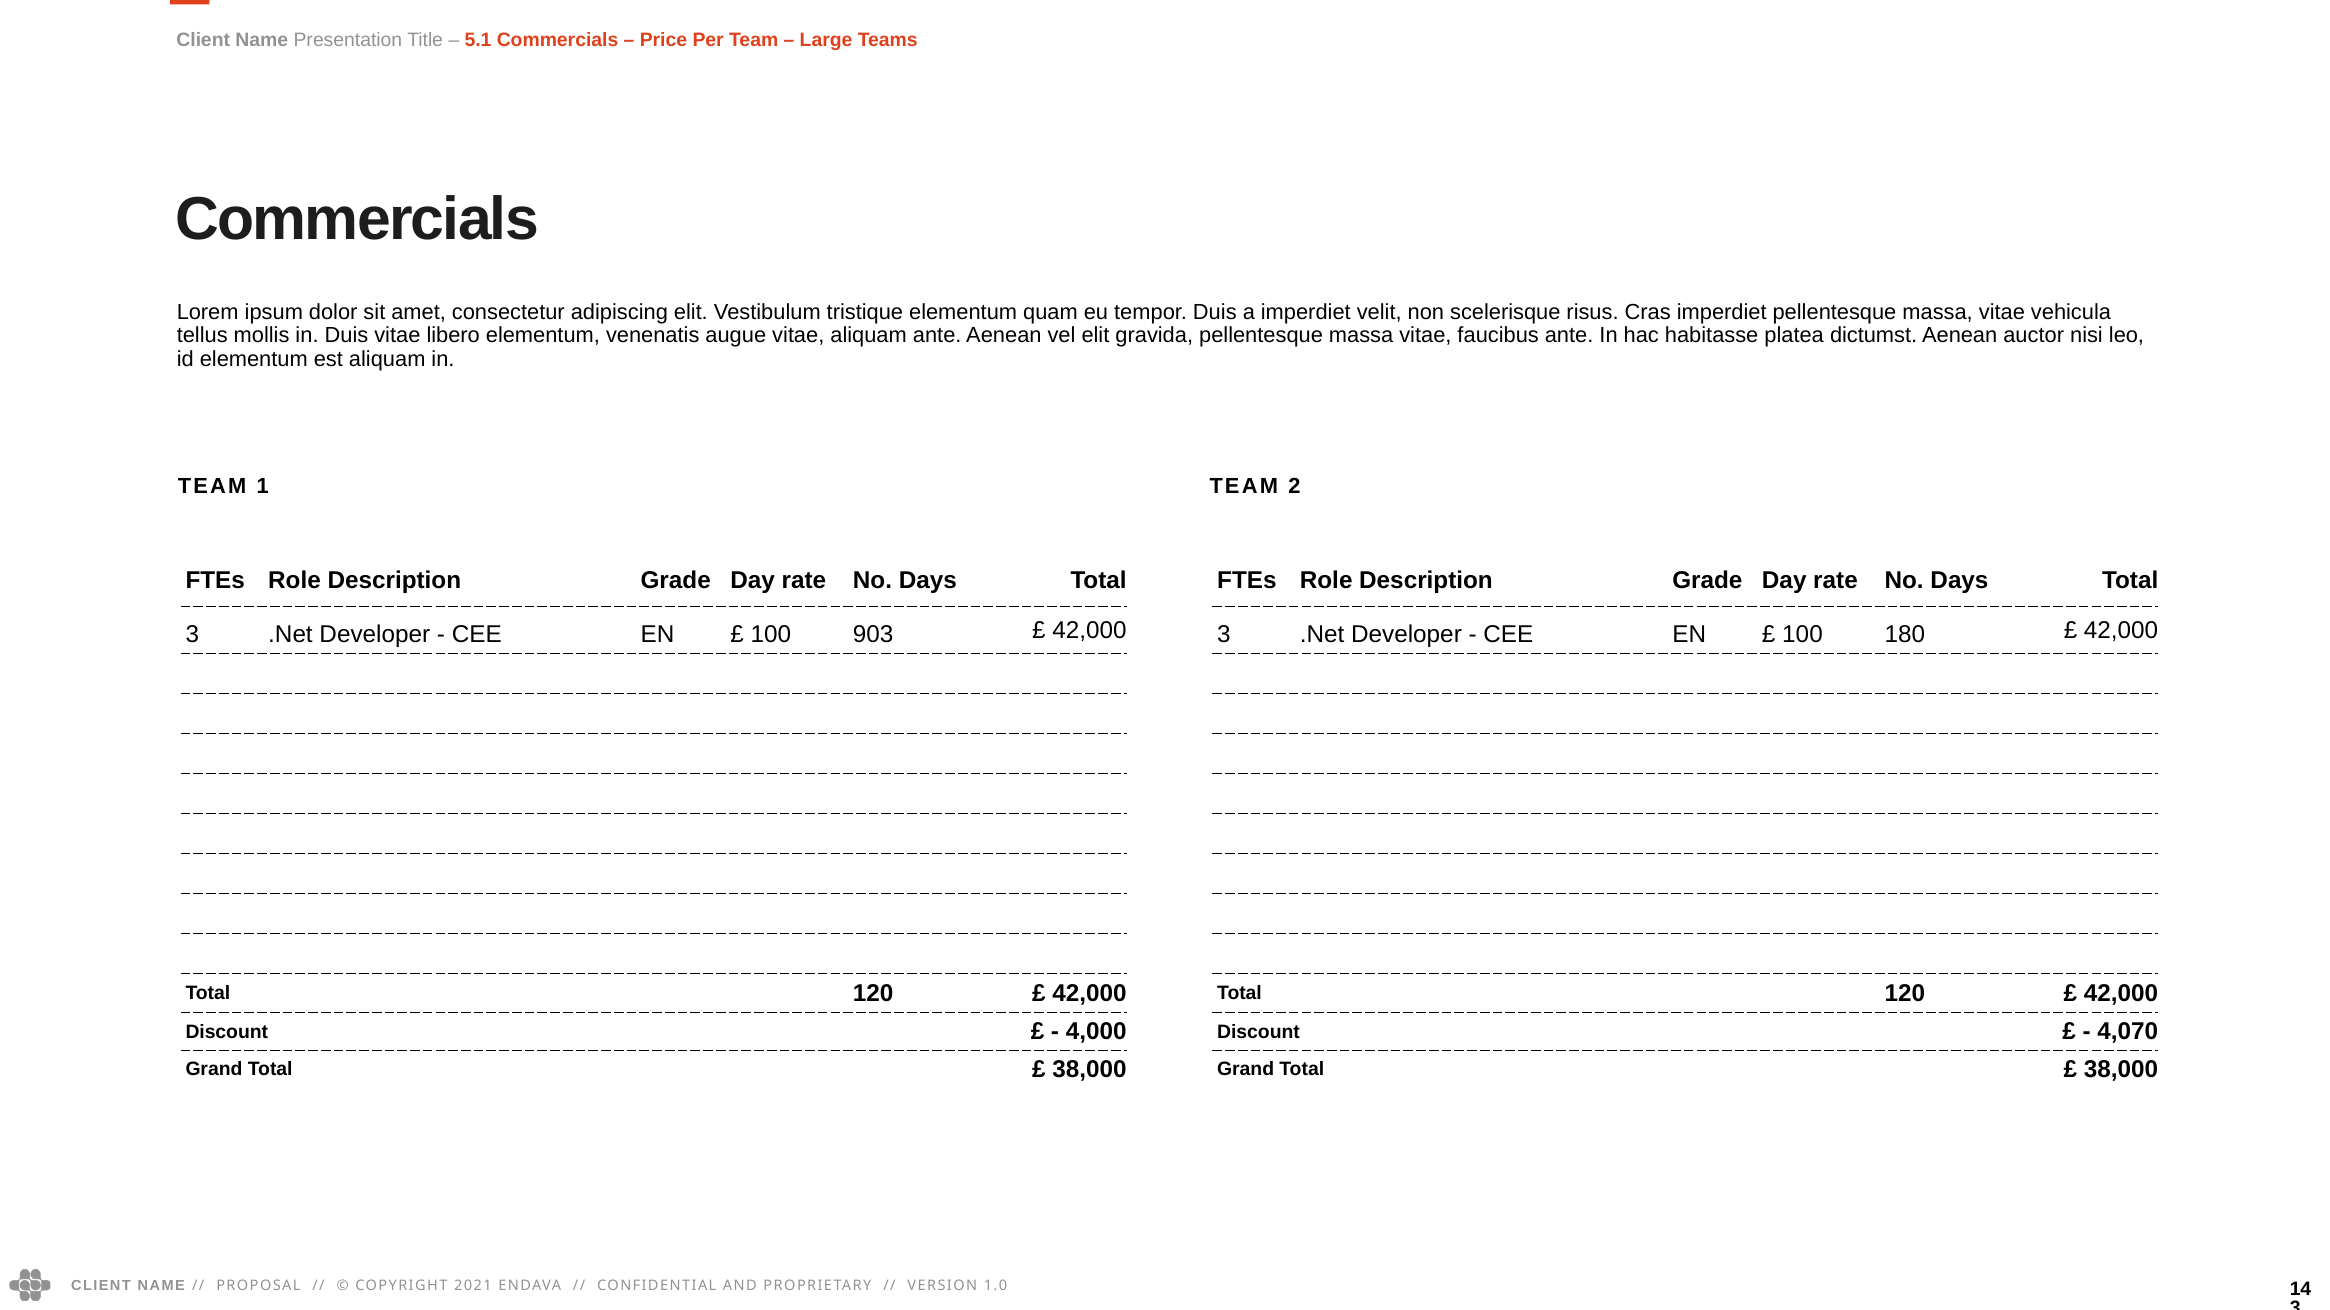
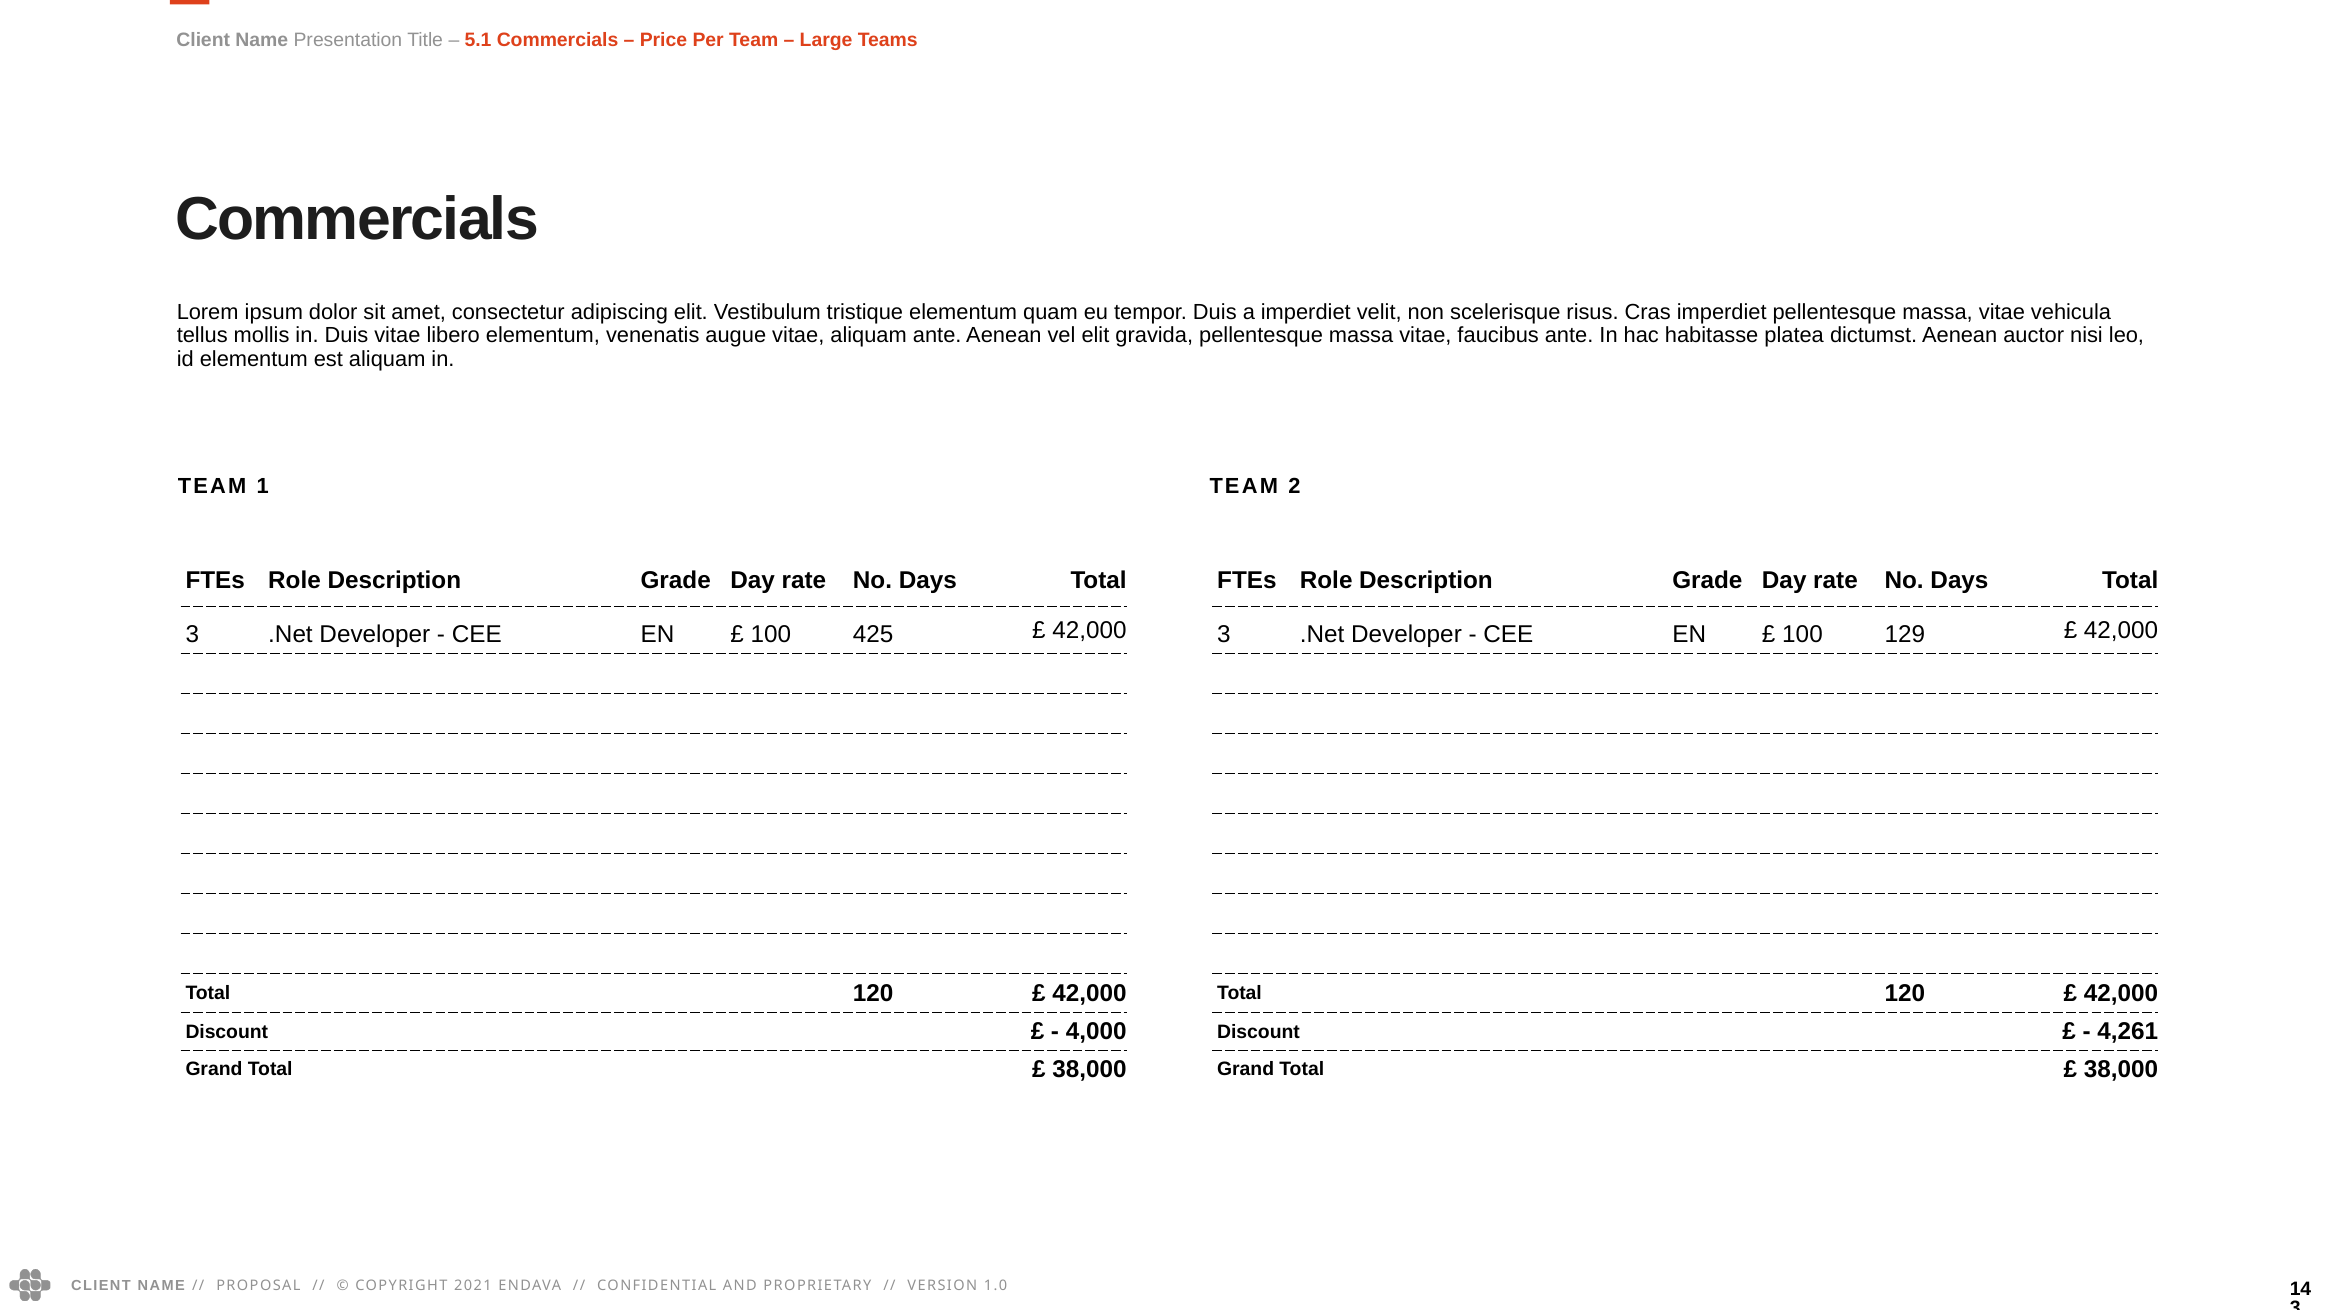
903: 903 -> 425
180: 180 -> 129
4,070: 4,070 -> 4,261
